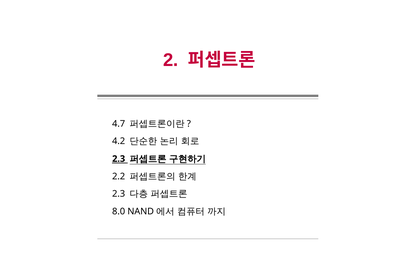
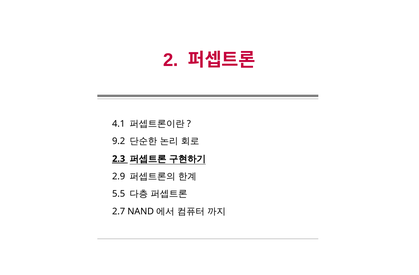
4.7: 4.7 -> 4.1
4.2: 4.2 -> 9.2
2.2: 2.2 -> 2.9
2.3 at (119, 194): 2.3 -> 5.5
8.0: 8.0 -> 2.7
